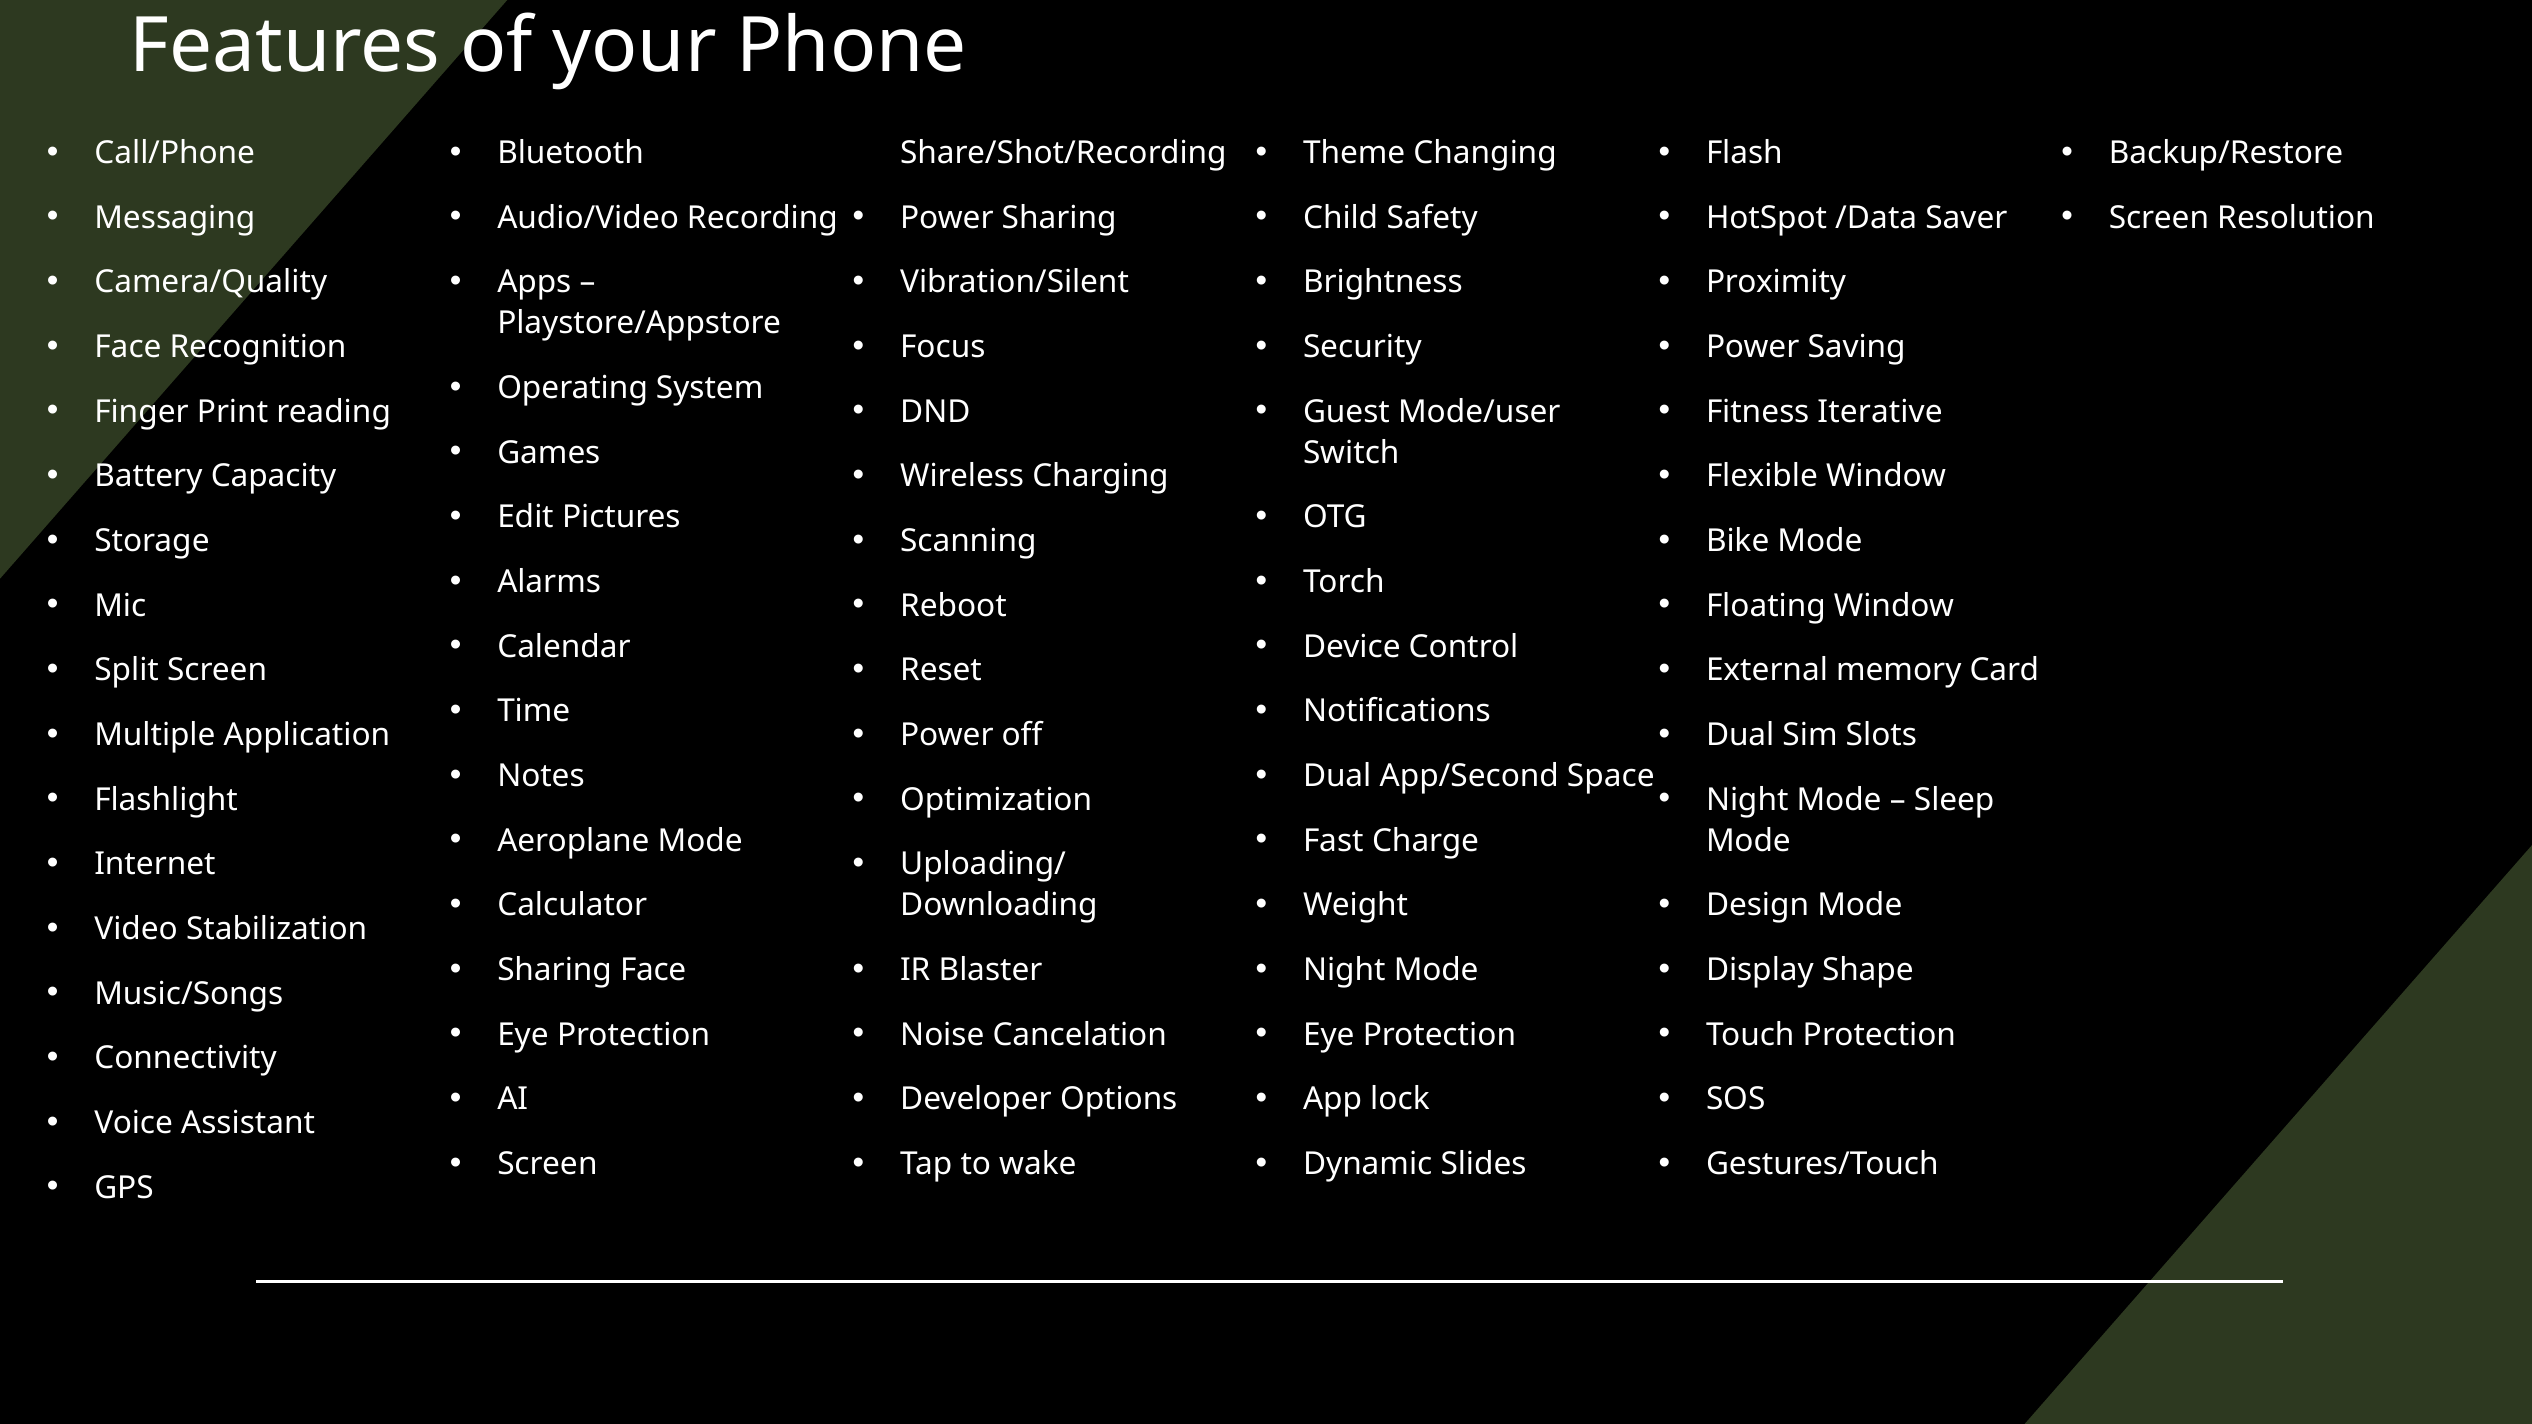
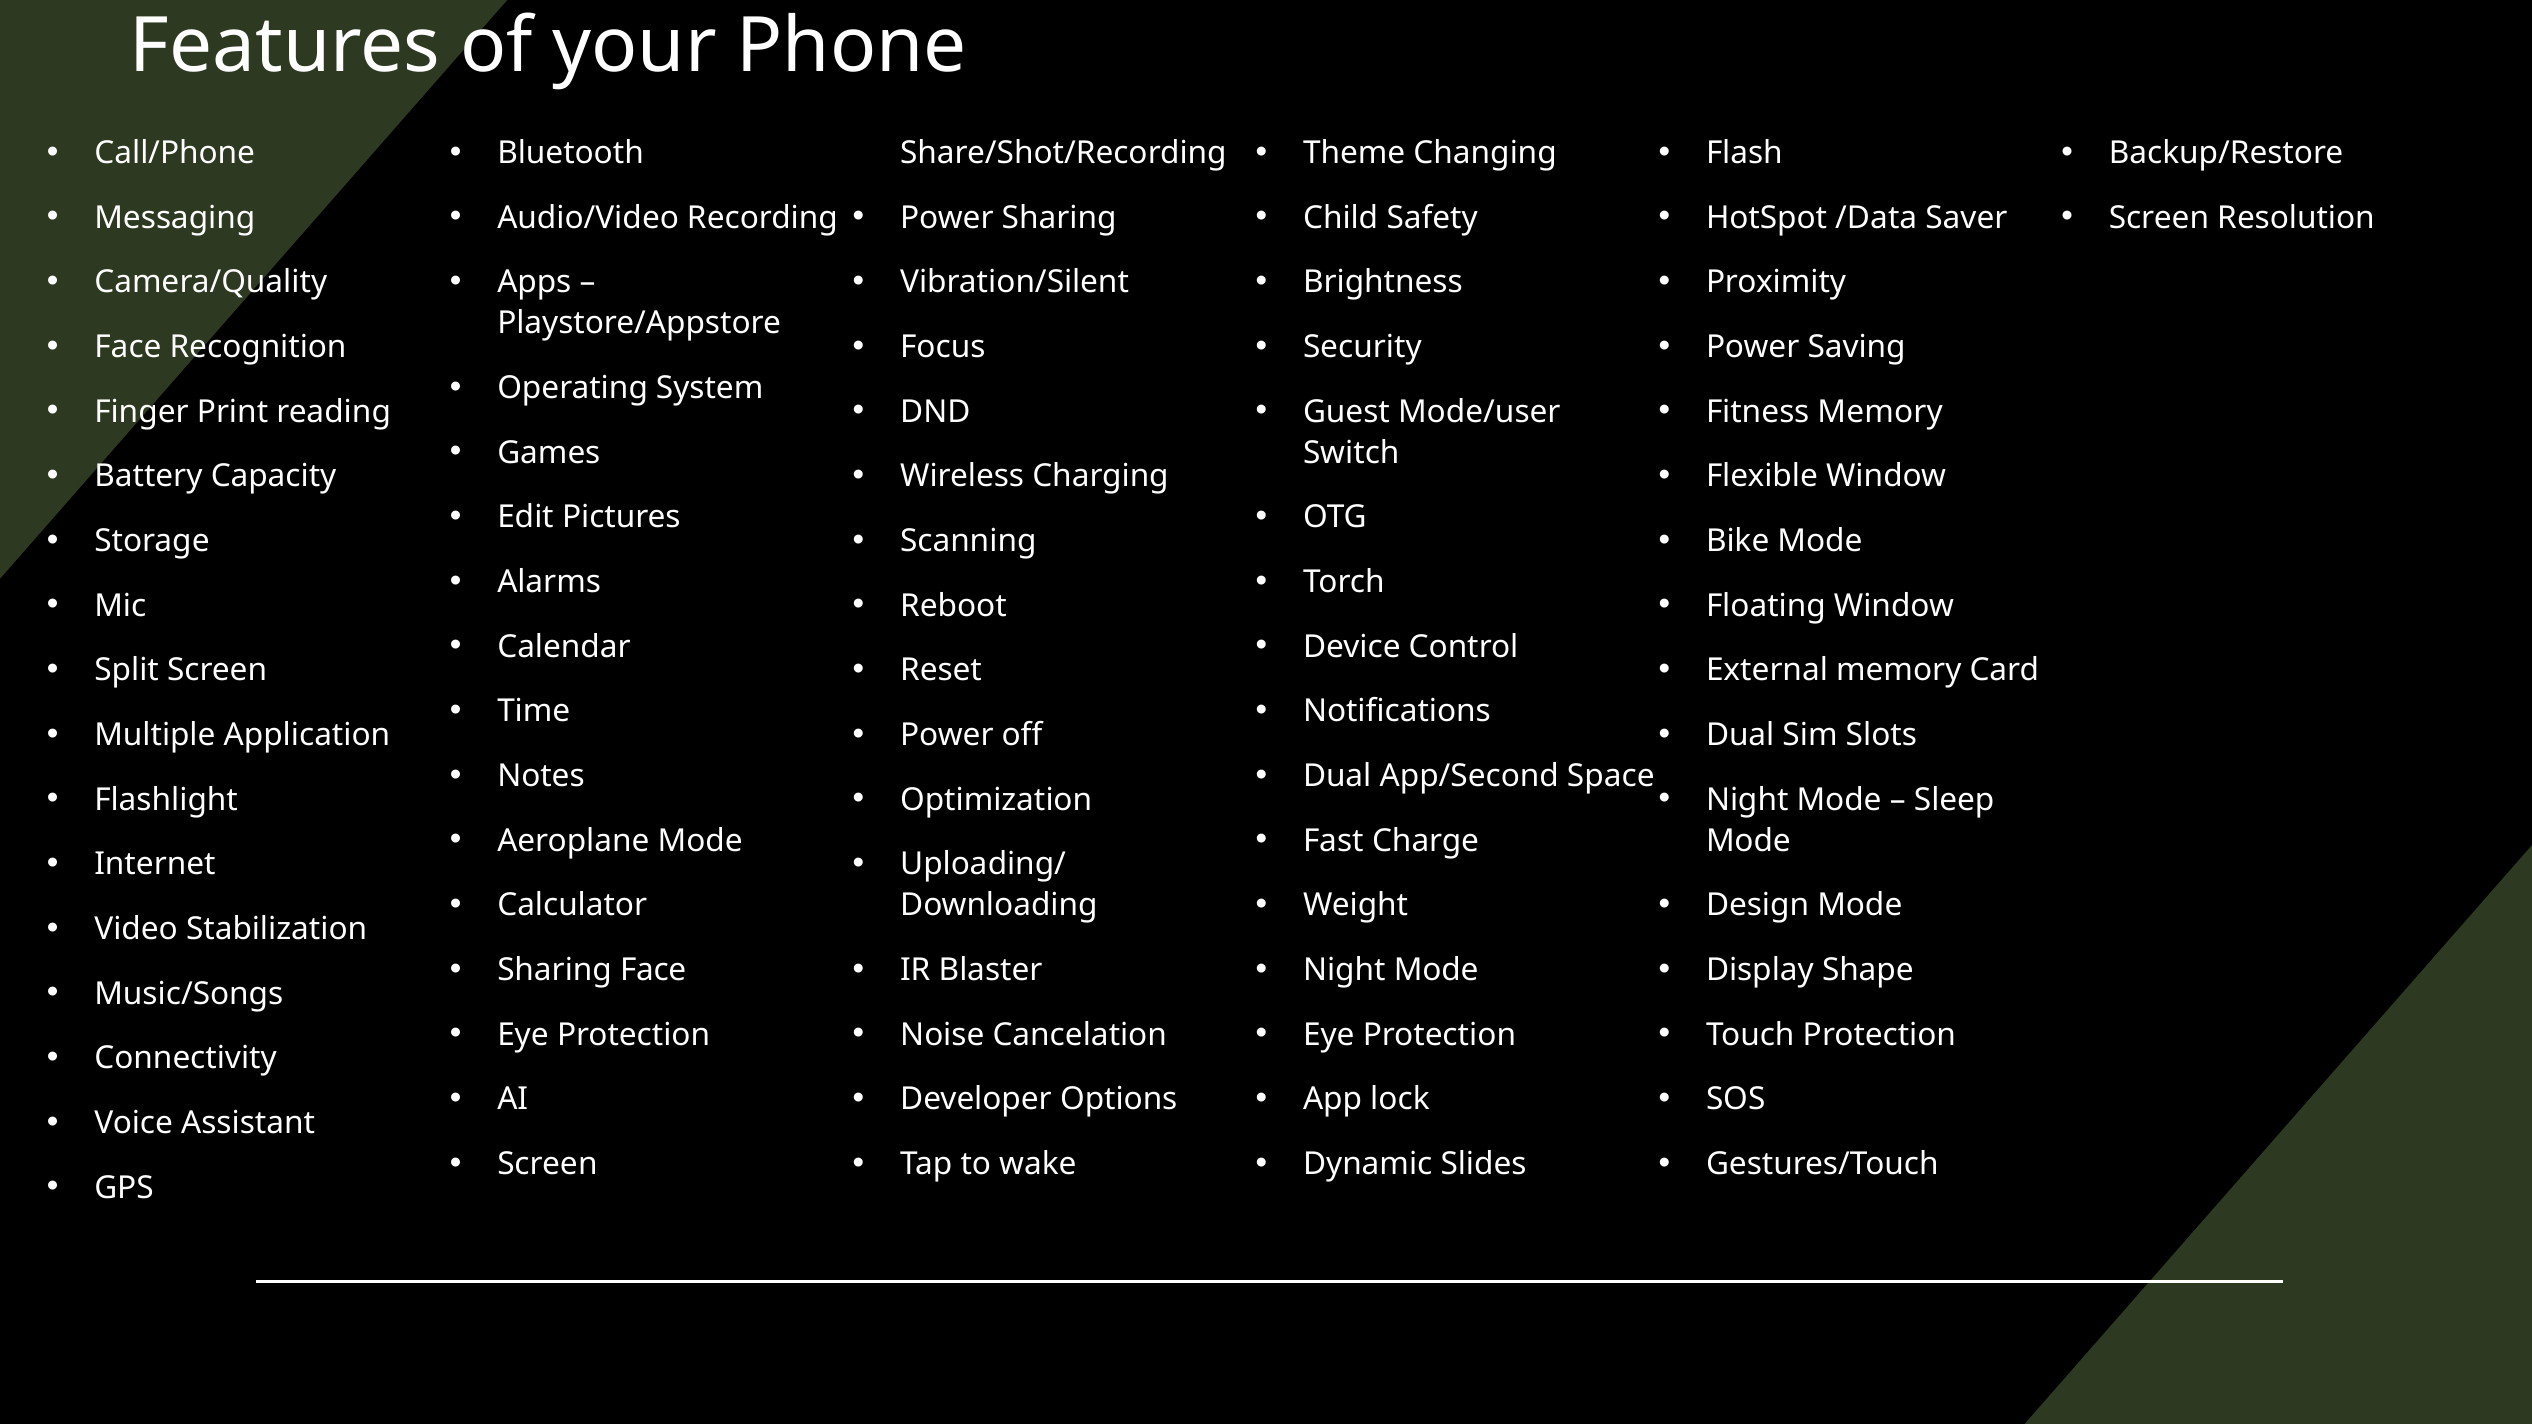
Fitness Iterative: Iterative -> Memory
